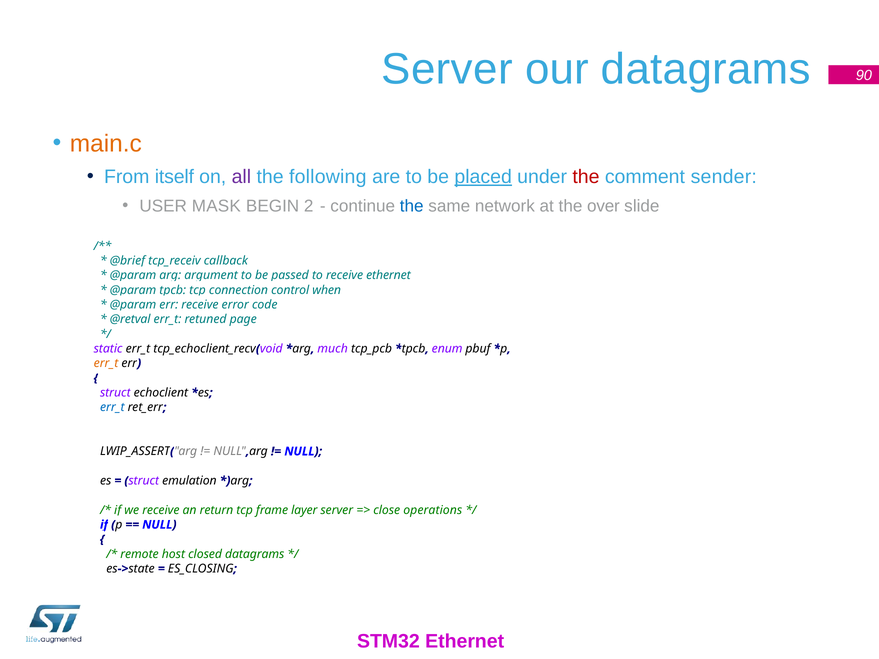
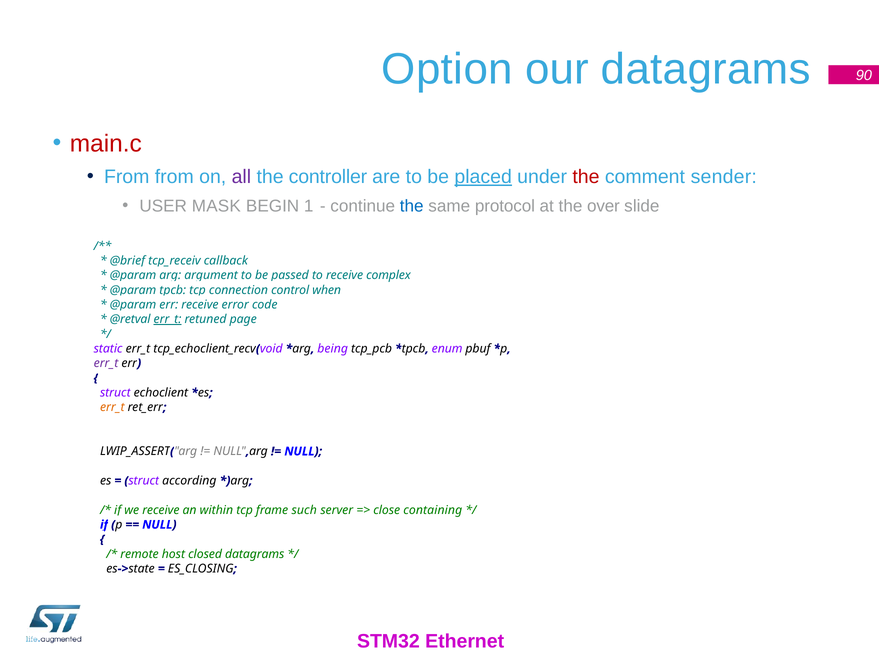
Server at (447, 69): Server -> Option
main.c colour: orange -> red
From itself: itself -> from
following: following -> controller
2: 2 -> 1
network: network -> protocol
ethernet at (388, 275): ethernet -> complex
err_t at (167, 319) underline: none -> present
much: much -> being
err_t at (106, 363) colour: orange -> purple
err_t at (112, 408) colour: blue -> orange
emulation: emulation -> according
return: return -> within
layer: layer -> such
operations: operations -> containing
